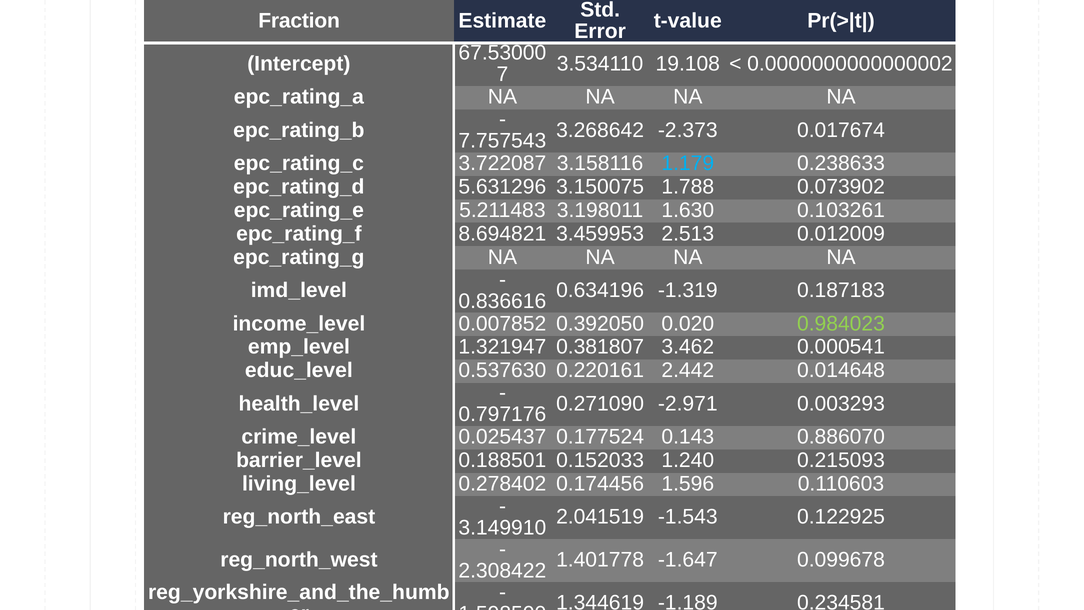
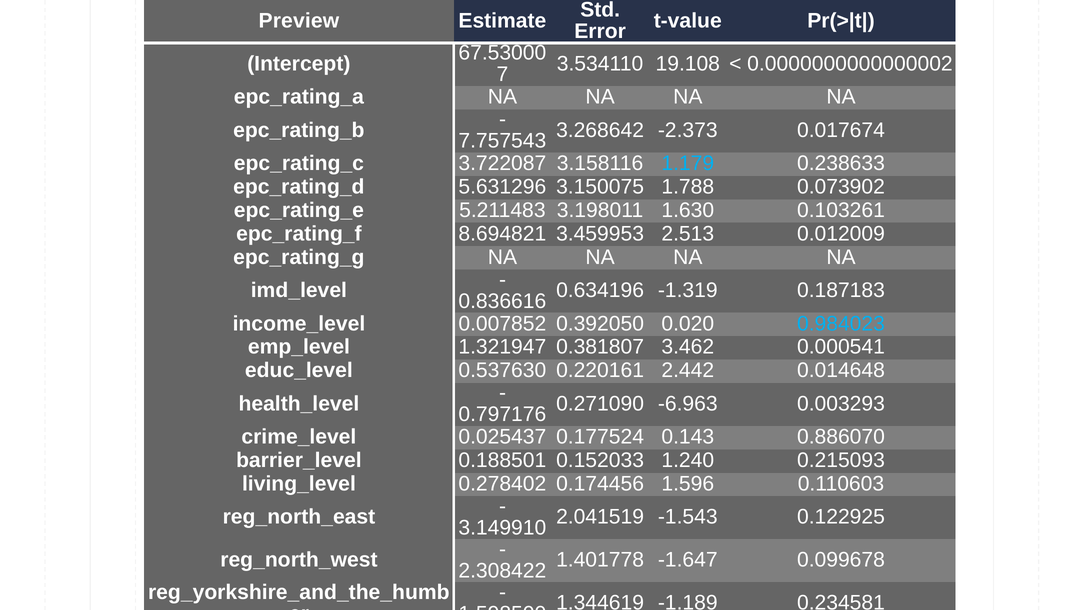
Fraction: Fraction -> Preview
0.984023 colour: light green -> light blue
-2.971: -2.971 -> -6.963
